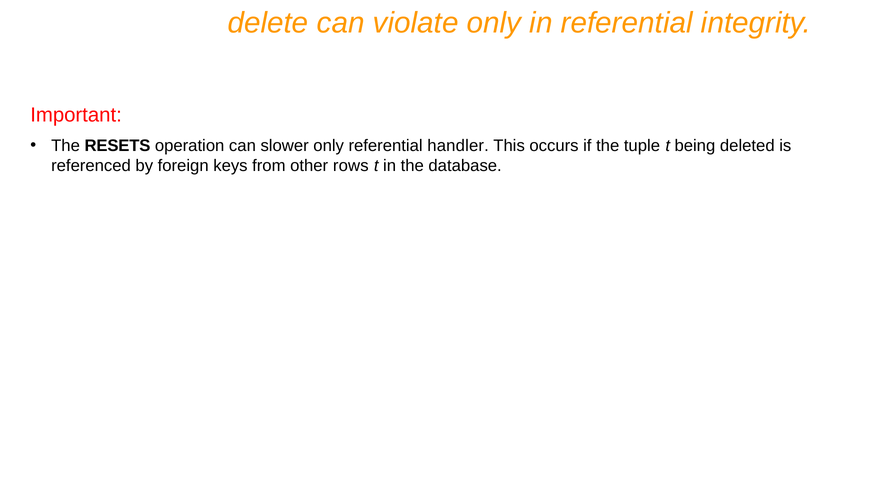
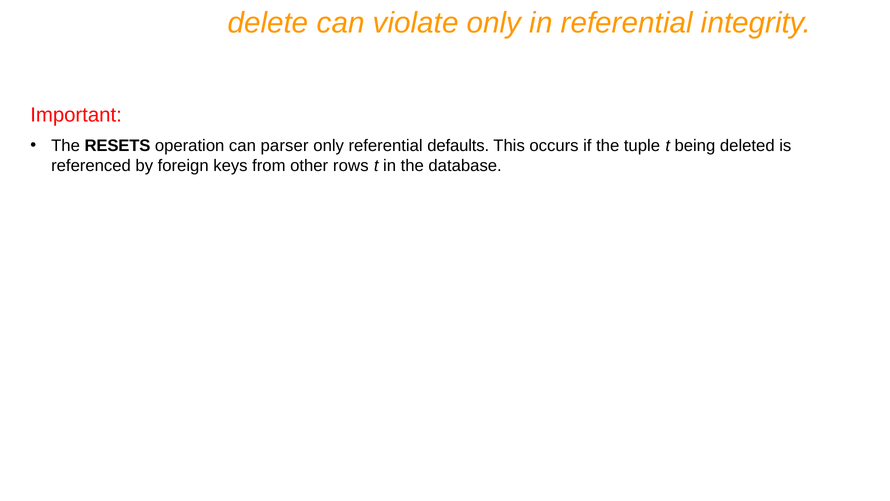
slower: slower -> parser
handler: handler -> defaults
